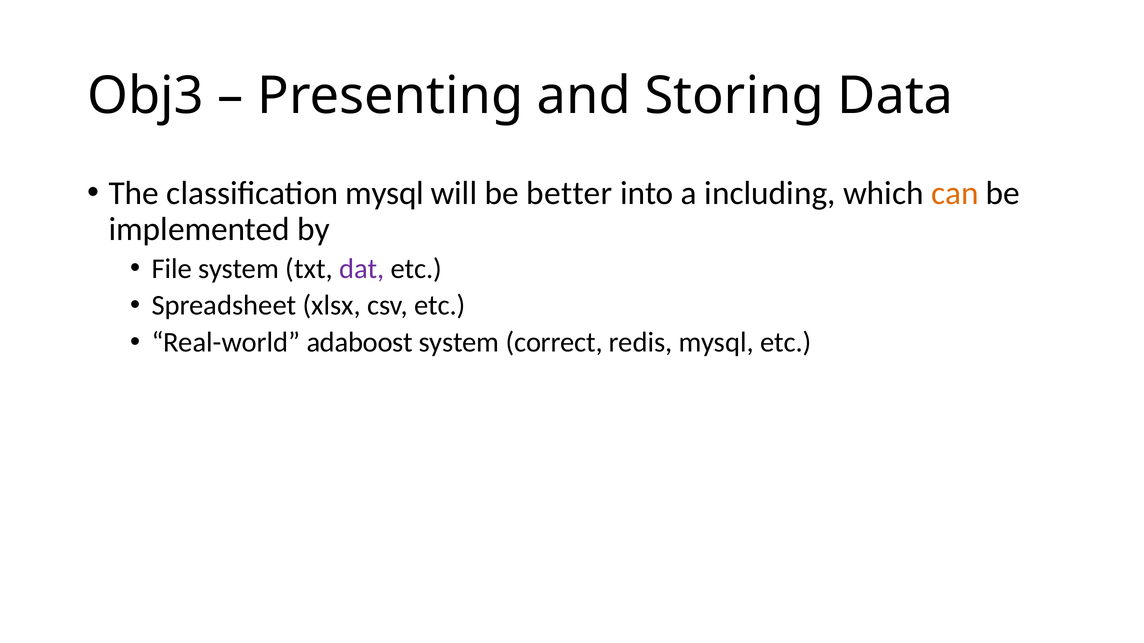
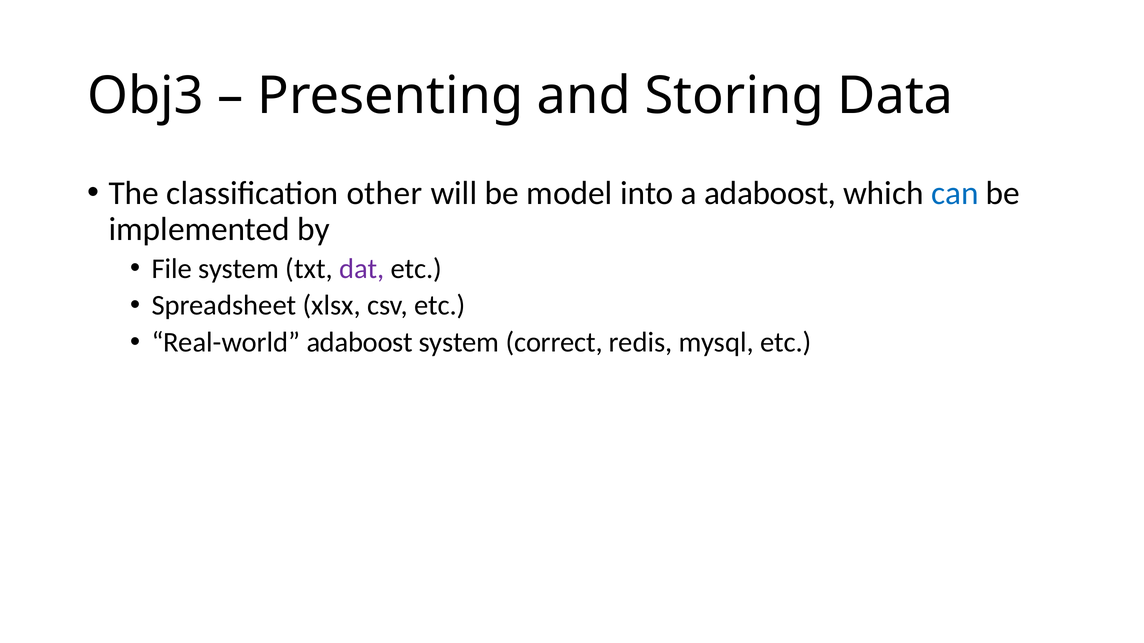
classification mysql: mysql -> other
better: better -> model
a including: including -> adaboost
can colour: orange -> blue
